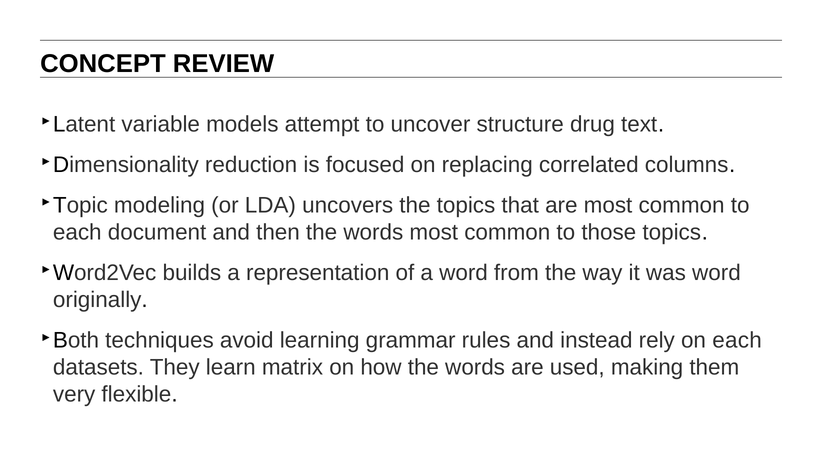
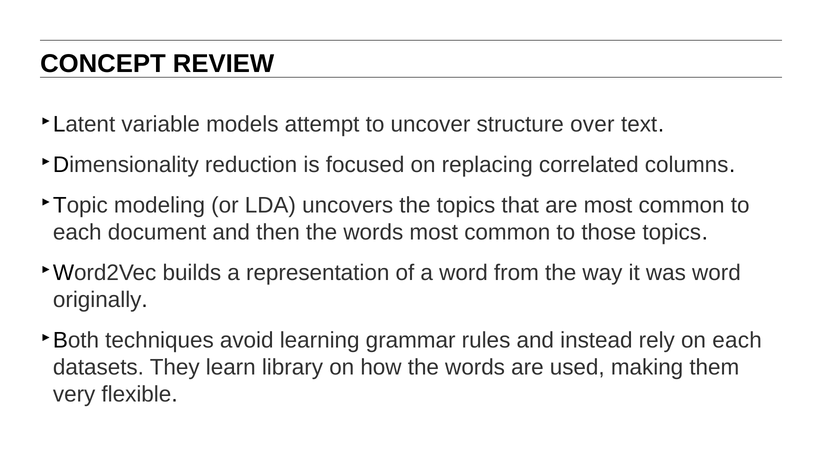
drug: drug -> over
matrix: matrix -> library
